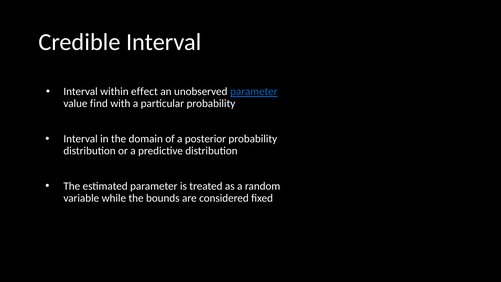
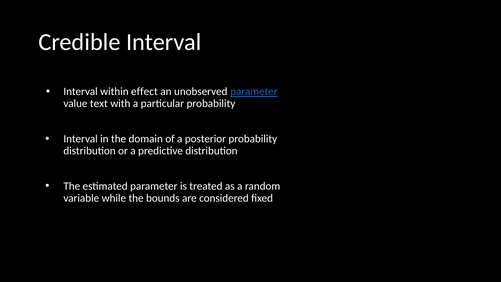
find: find -> text
